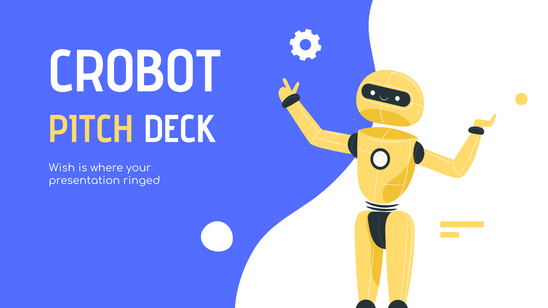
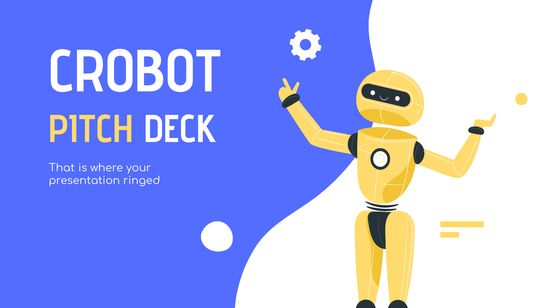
Wish: Wish -> That
